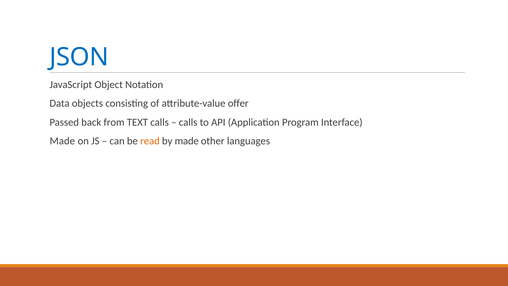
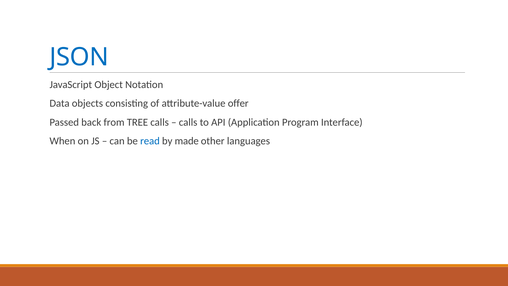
TEXT: TEXT -> TREE
Made at (62, 141): Made -> When
read colour: orange -> blue
